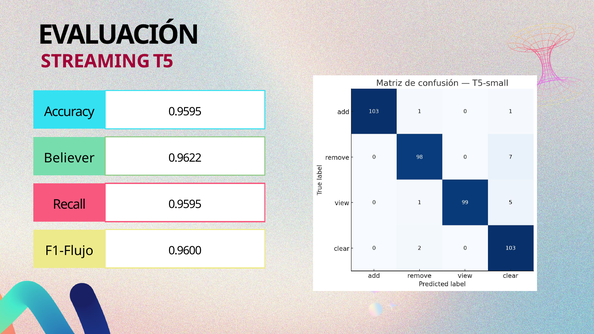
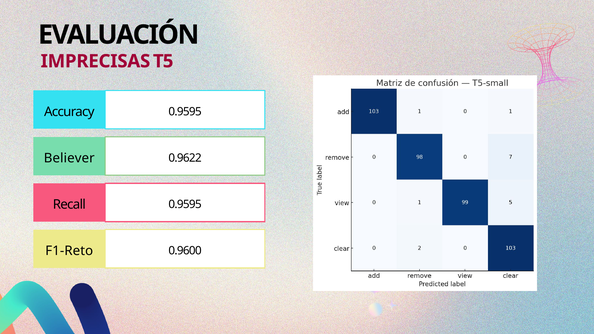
STREAMING: STREAMING -> IMPRECISAS
F1-Flujo: F1-Flujo -> F1-Reto
